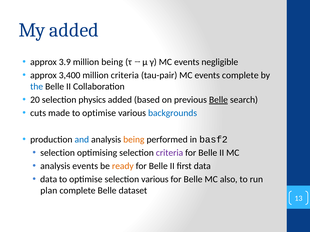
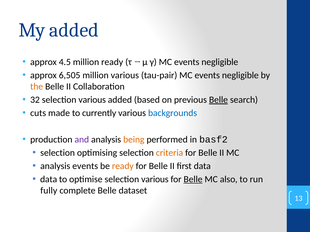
3.9: 3.9 -> 4.5
million being: being -> ready
3,400: 3,400 -> 6,505
million criteria: criteria -> various
tau-pair MC events complete: complete -> negligible
the colour: blue -> orange
20: 20 -> 32
physics at (92, 100): physics -> various
made to optimise: optimise -> currently
and colour: blue -> purple
criteria at (170, 153) colour: purple -> orange
Belle at (193, 180) underline: none -> present
plan: plan -> fully
